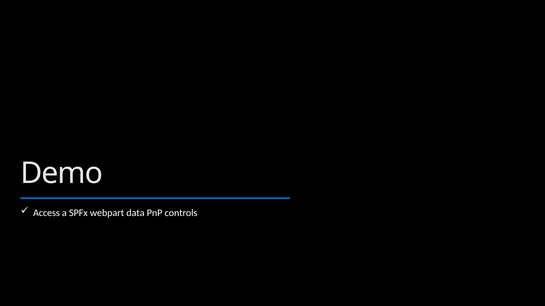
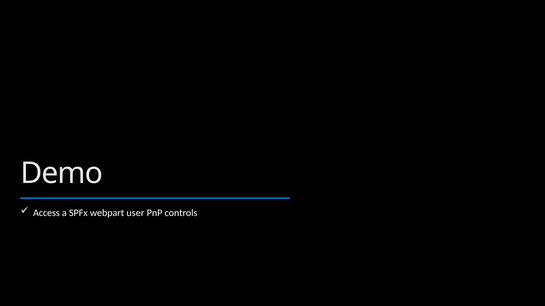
data: data -> user
